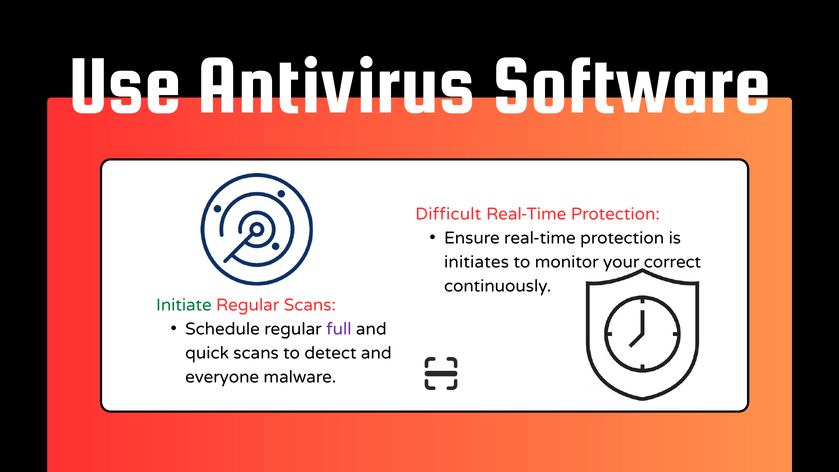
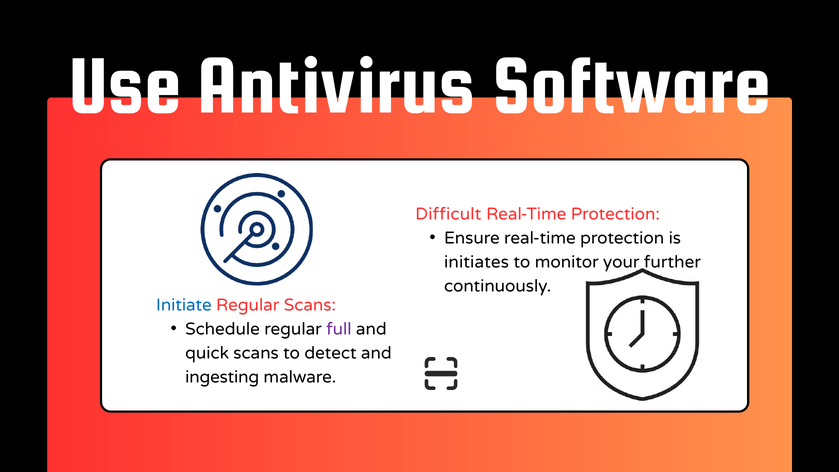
correct: correct -> further
Initiate colour: green -> blue
everyone: everyone -> ingesting
